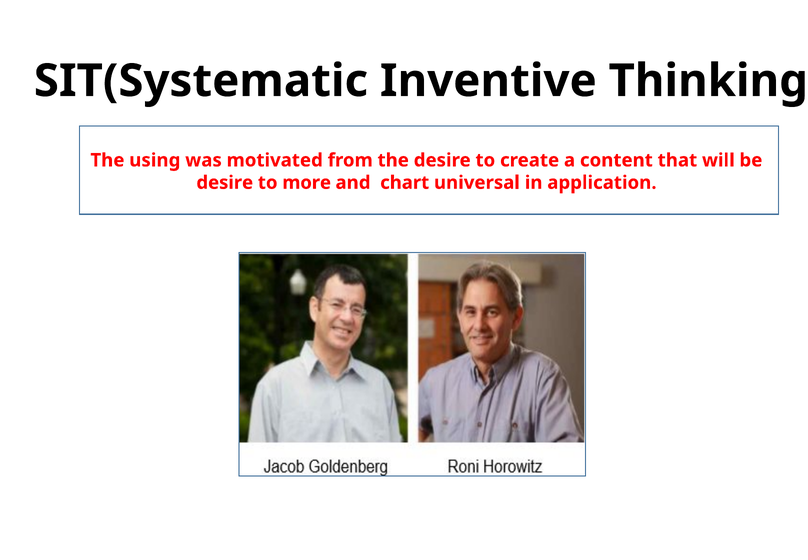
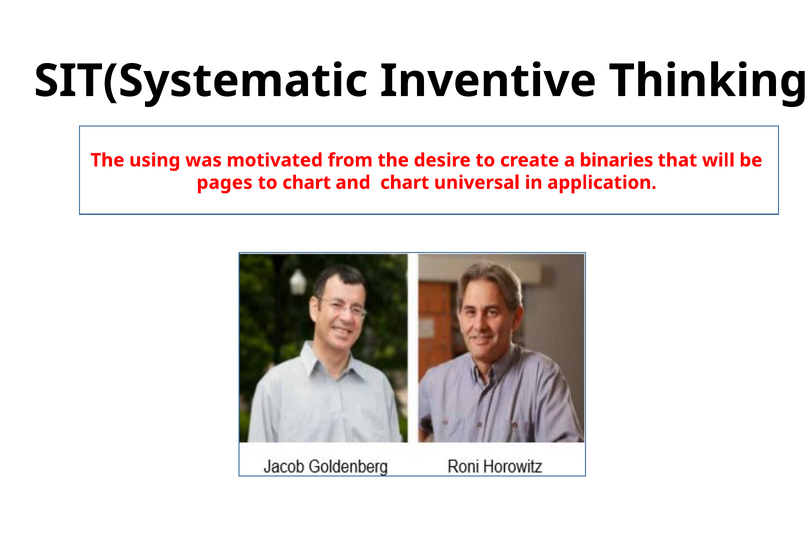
content: content -> binaries
desire at (225, 182): desire -> pages
to more: more -> chart
